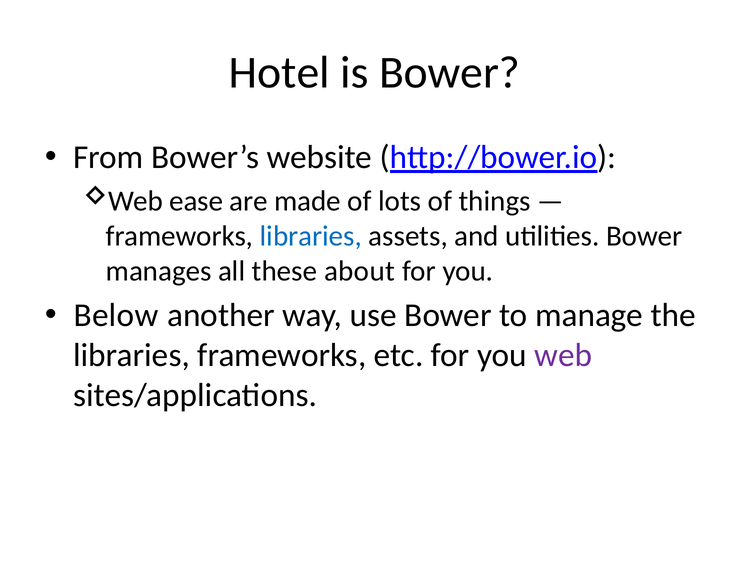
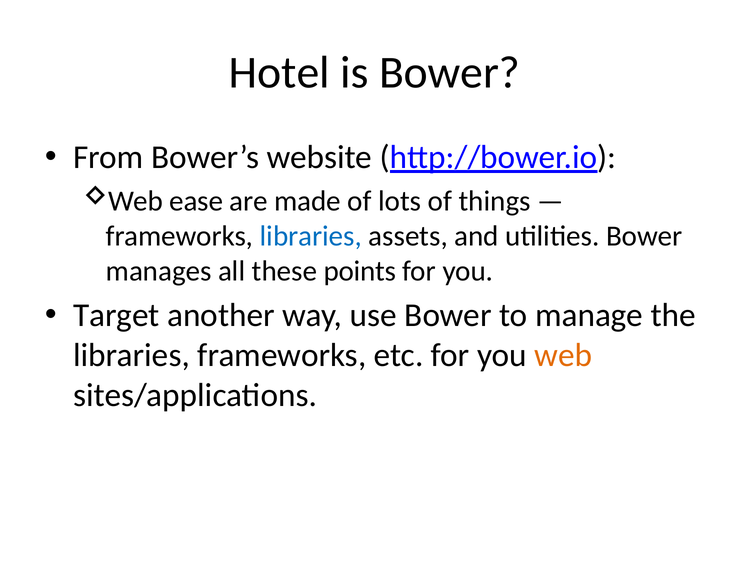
about: about -> points
Below: Below -> Target
web at (563, 355) colour: purple -> orange
